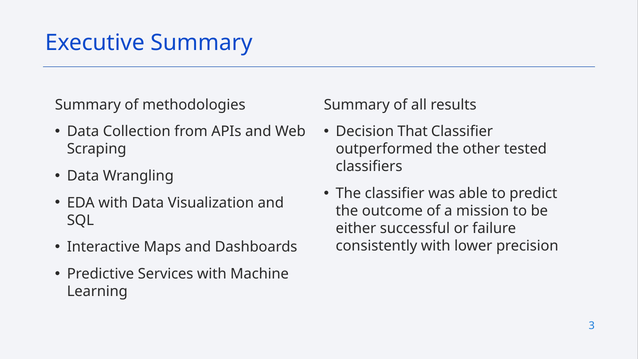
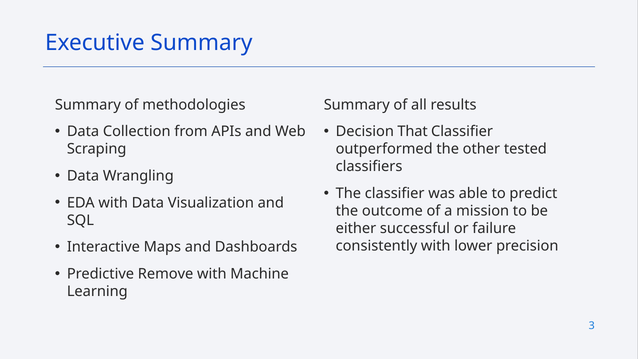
Services: Services -> Remove
